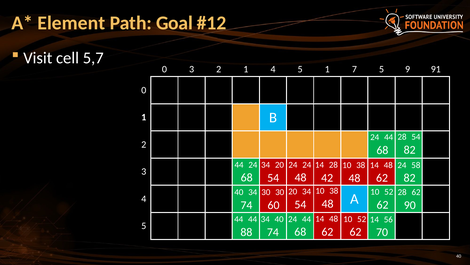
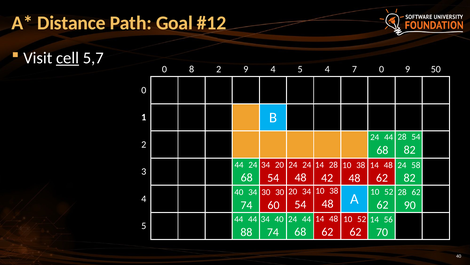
Element: Element -> Distance
cell underline: none -> present
0 3: 3 -> 8
2 1: 1 -> 9
5 1: 1 -> 4
7 5: 5 -> 0
91: 91 -> 50
